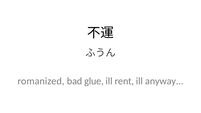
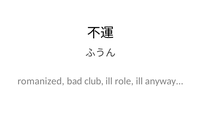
glue: glue -> club
rent: rent -> role
